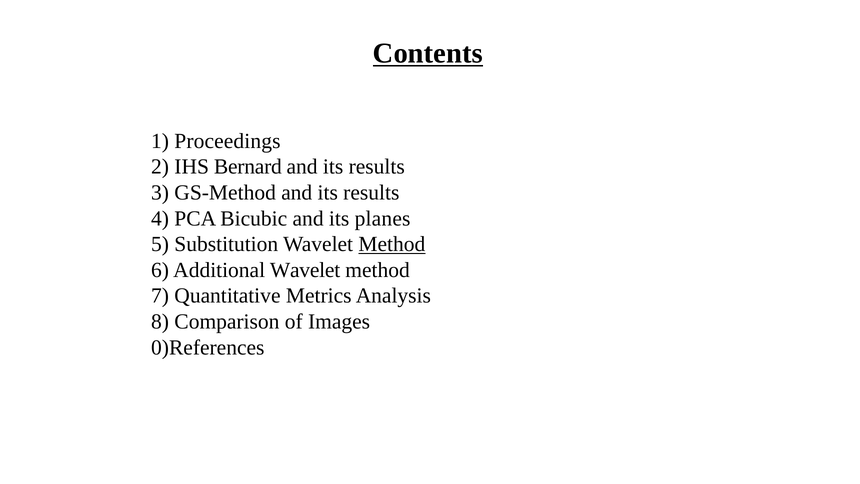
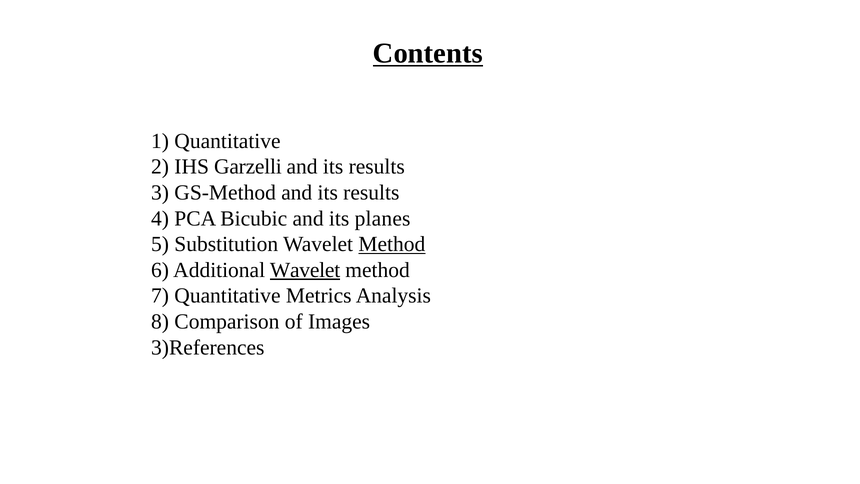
1 Proceedings: Proceedings -> Quantitative
Bernard: Bernard -> Garzelli
Wavelet at (305, 270) underline: none -> present
0)References: 0)References -> 3)References
